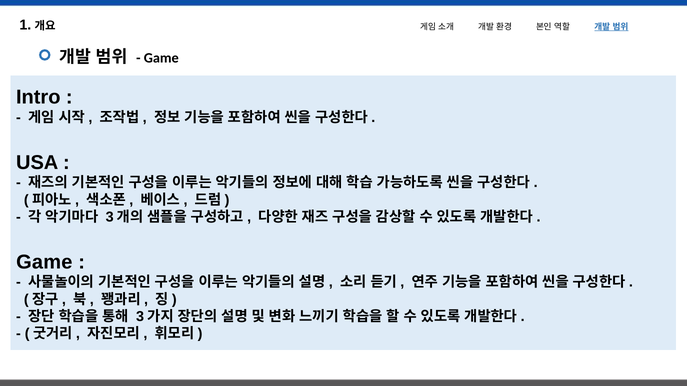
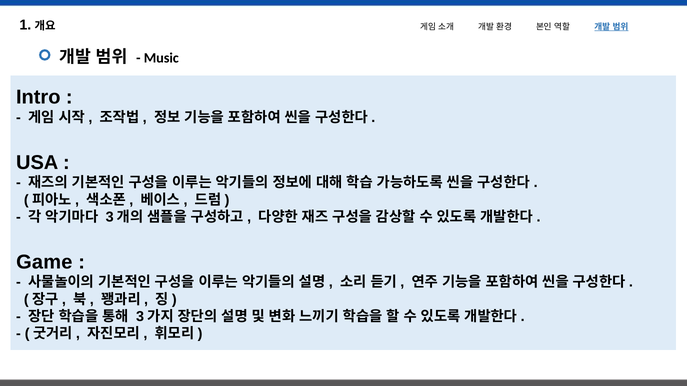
Game at (161, 58): Game -> Music
